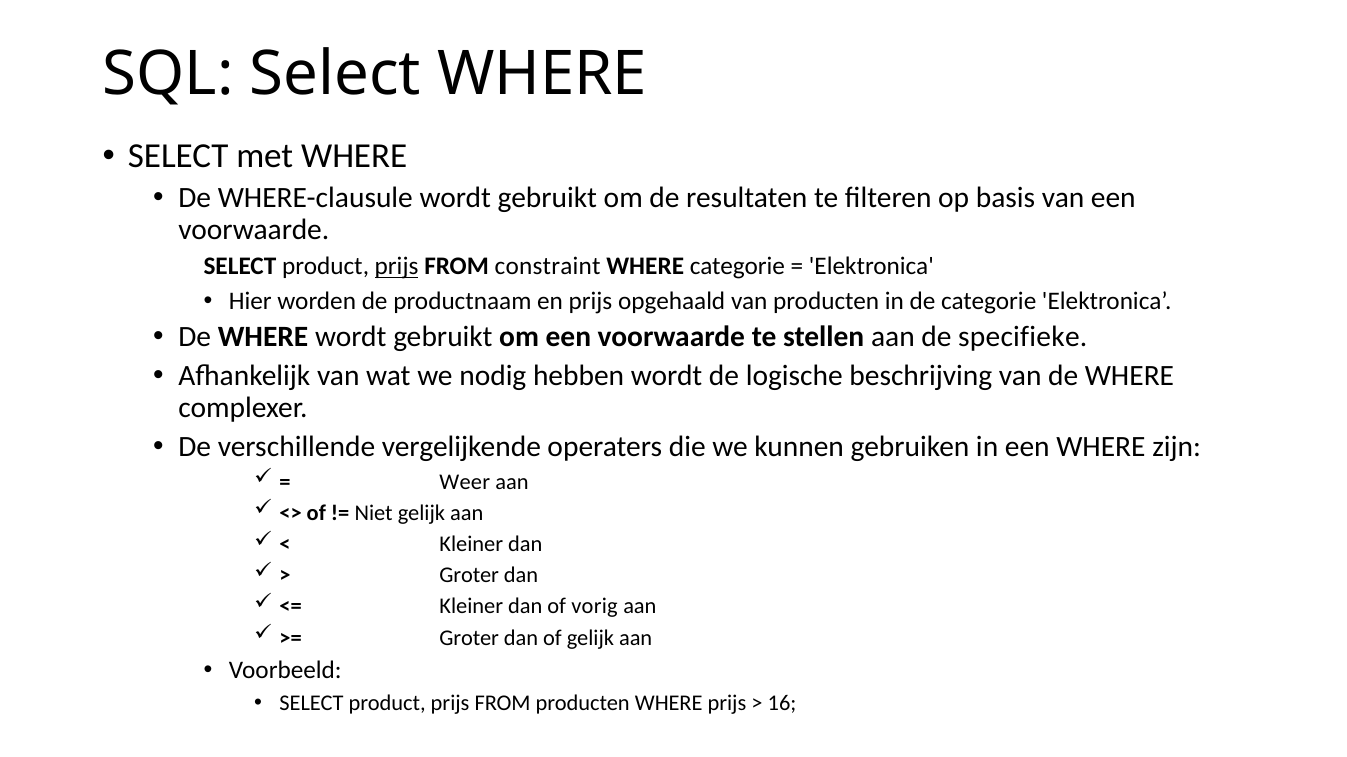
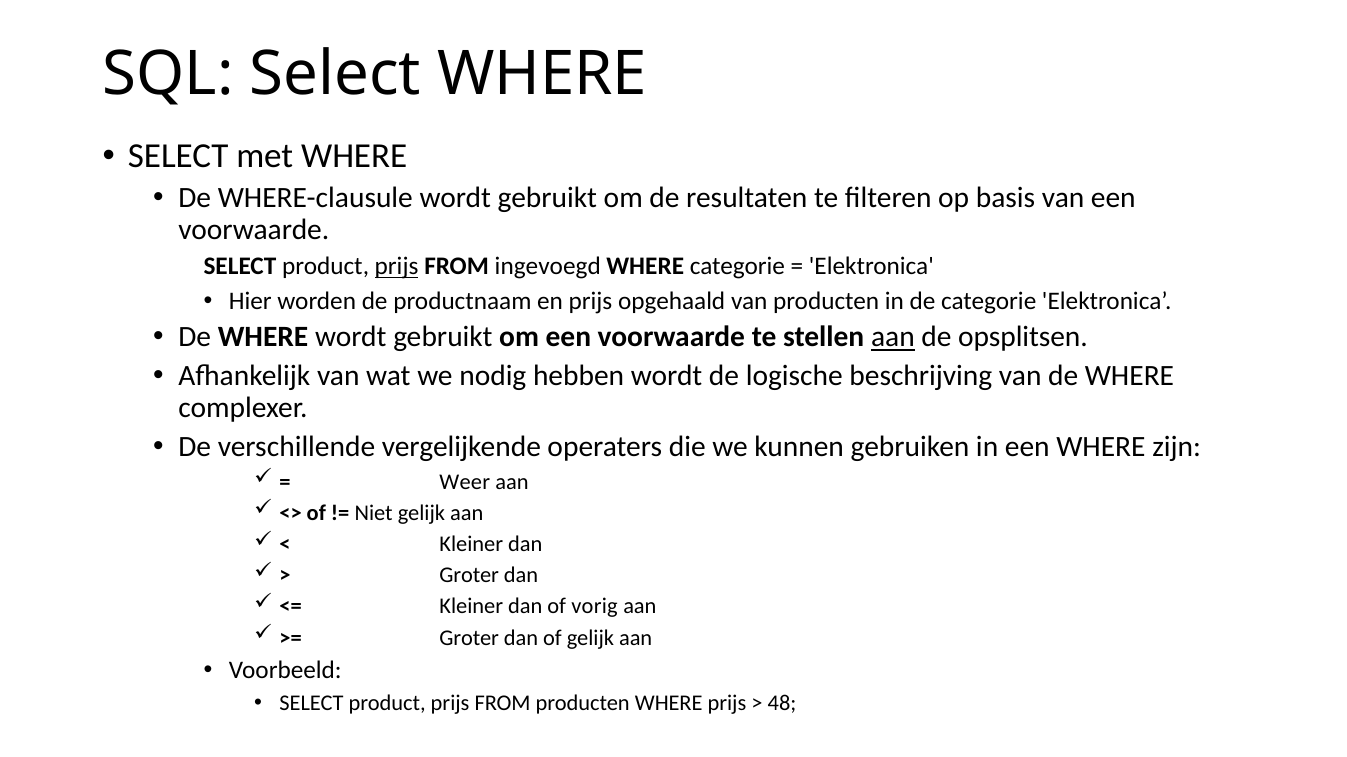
constraint: constraint -> ingevoegd
aan at (893, 338) underline: none -> present
specifieke: specifieke -> opsplitsen
16: 16 -> 48
